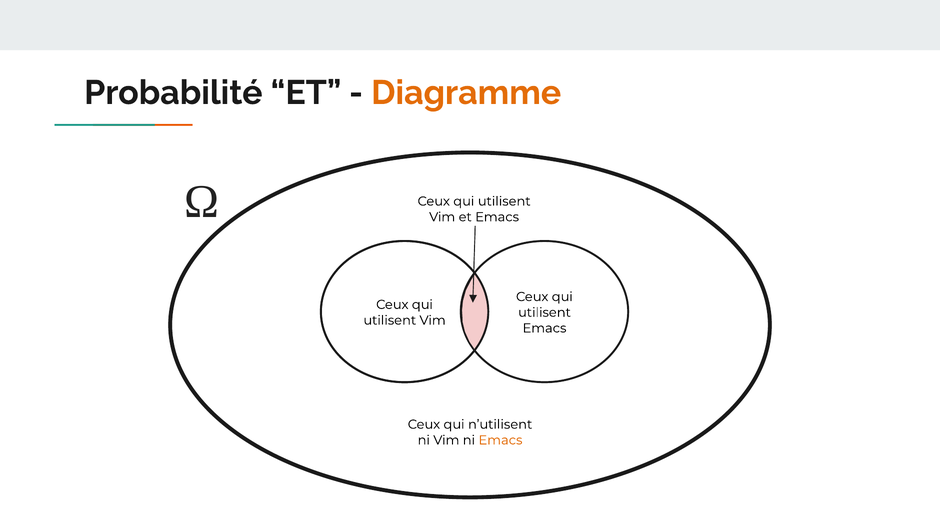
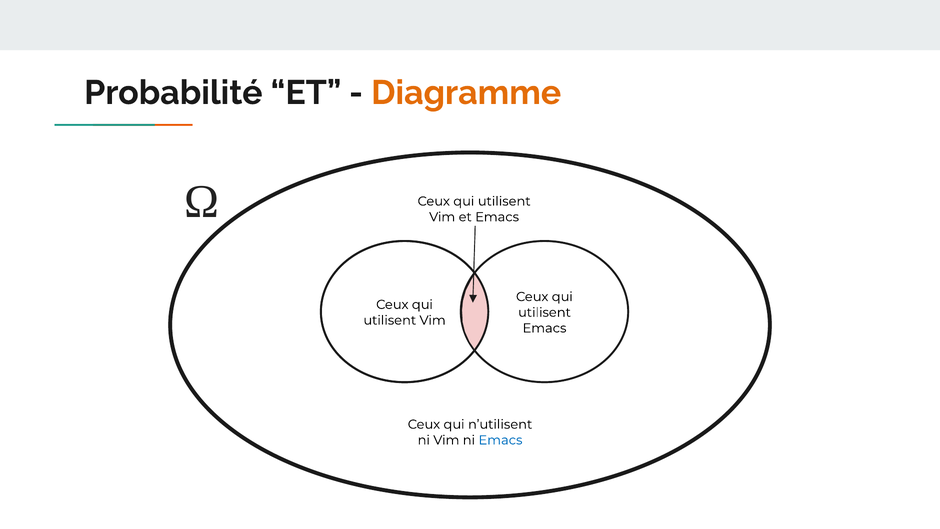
Emacs at (500, 440) colour: orange -> blue
